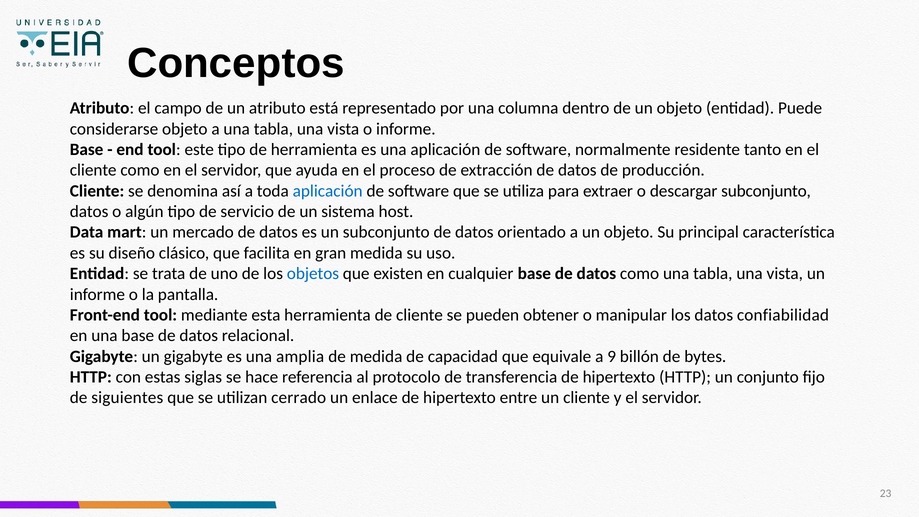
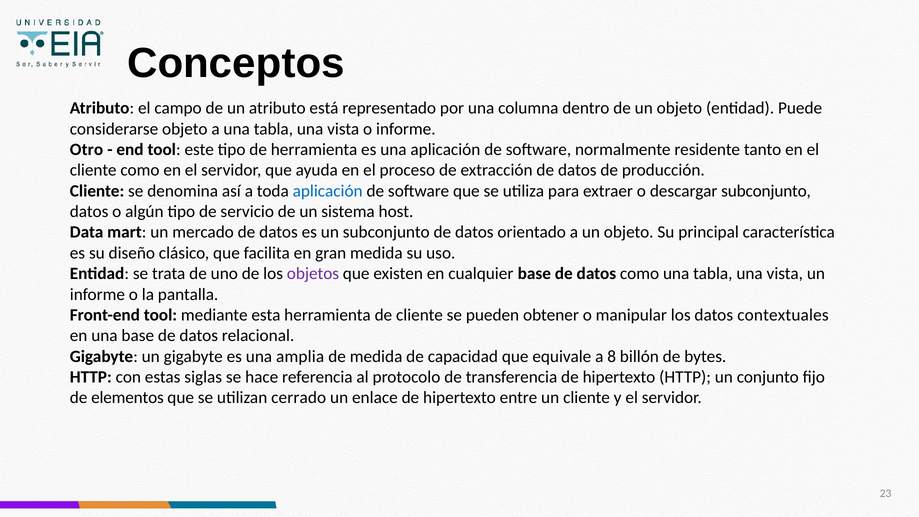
Base at (87, 150): Base -> Otro
objetos colour: blue -> purple
confiabilidad: confiabilidad -> contextuales
9: 9 -> 8
siguientes: siguientes -> elementos
